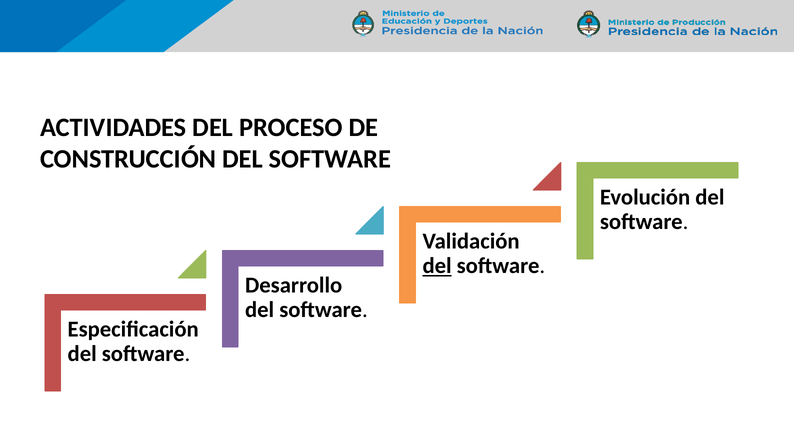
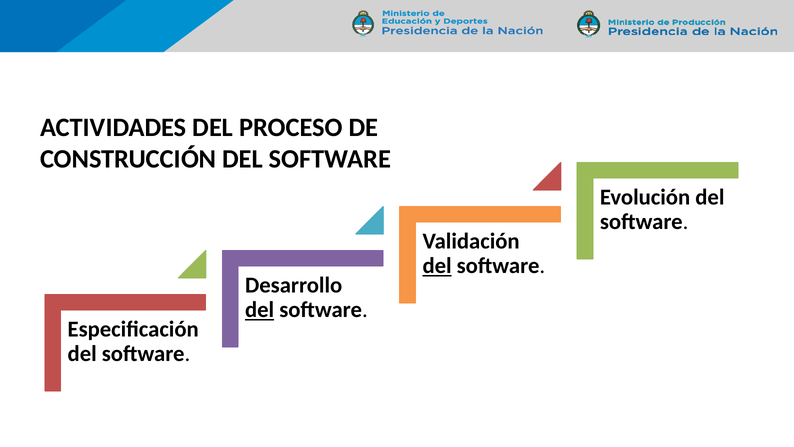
del at (260, 310) underline: none -> present
